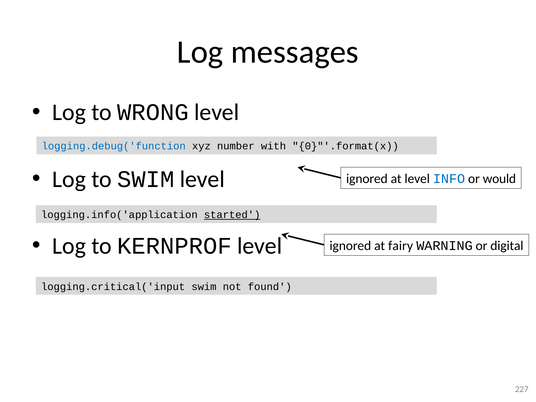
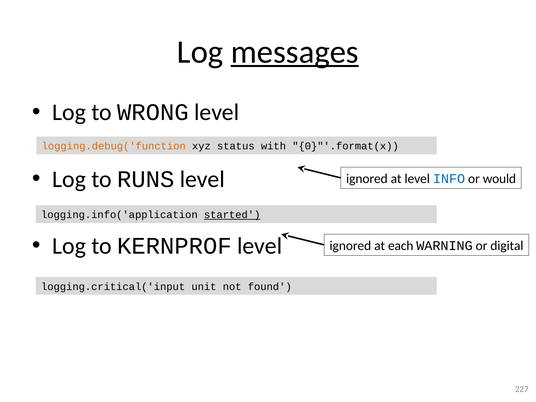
messages underline: none -> present
logging.debug('function colour: blue -> orange
number: number -> status
to SWIM: SWIM -> RUNS
fairy: fairy -> each
logging.critical('input swim: swim -> unit
